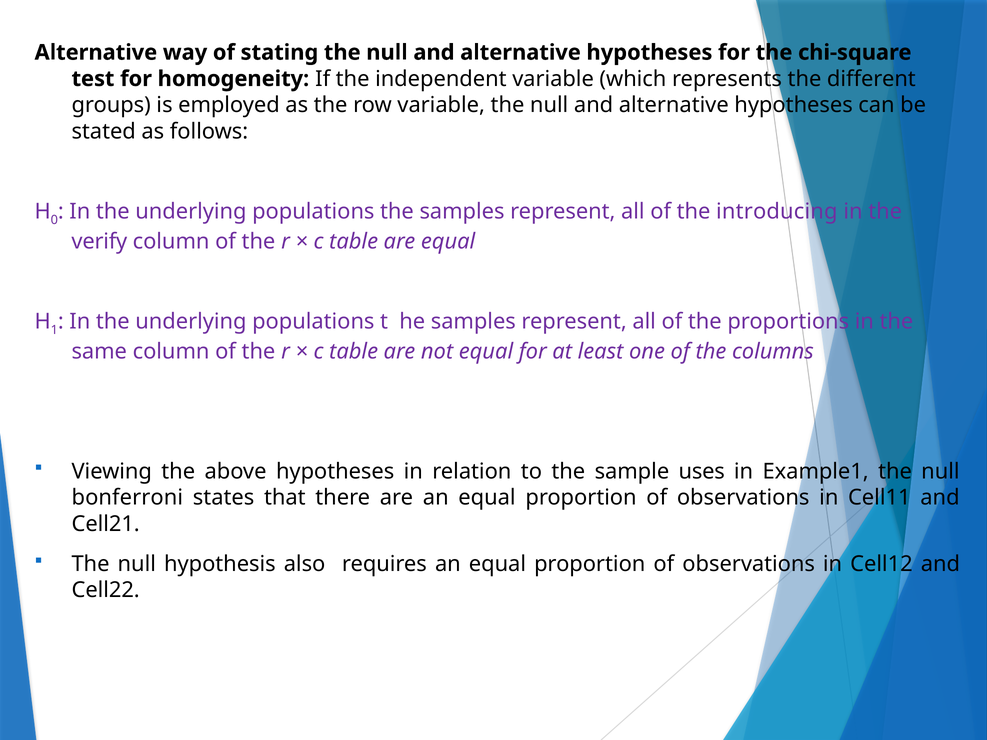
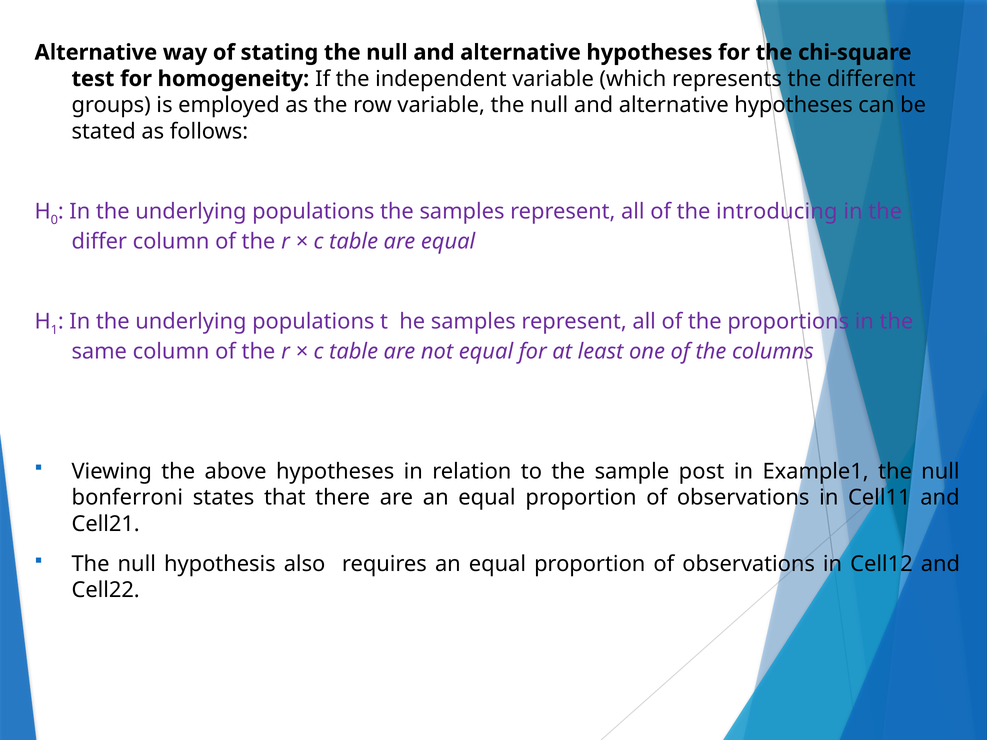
verify: verify -> differ
uses: uses -> post
